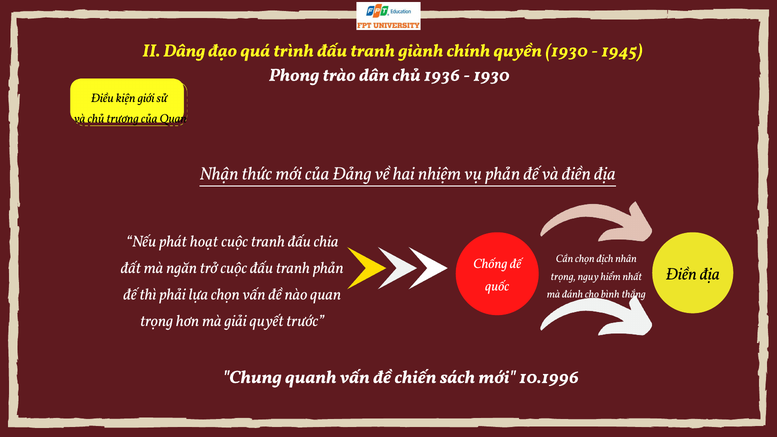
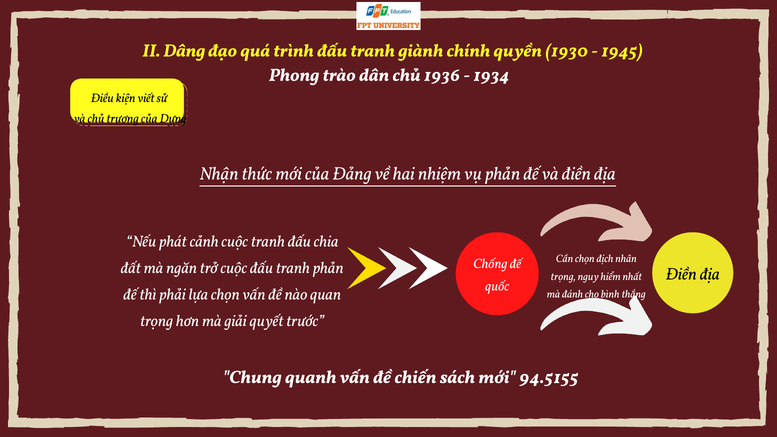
1930 at (491, 75): 1930 -> 1934
giới: giới -> viết
của Quan: Quan -> Dựng
hoạt: hoạt -> cảnh
10.1996: 10.1996 -> 94.5155
